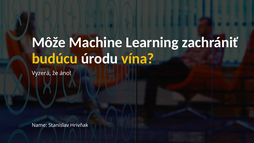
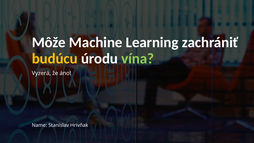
vína colour: yellow -> light green
